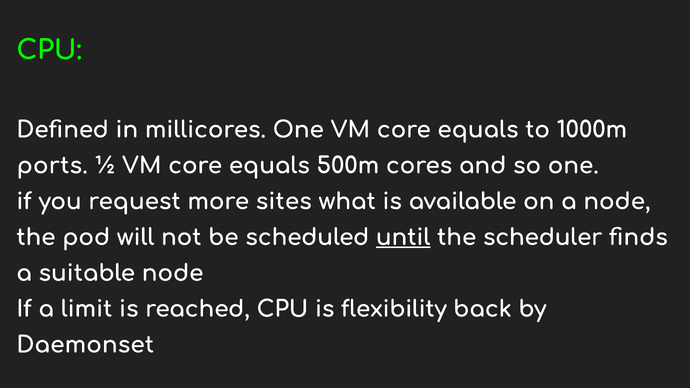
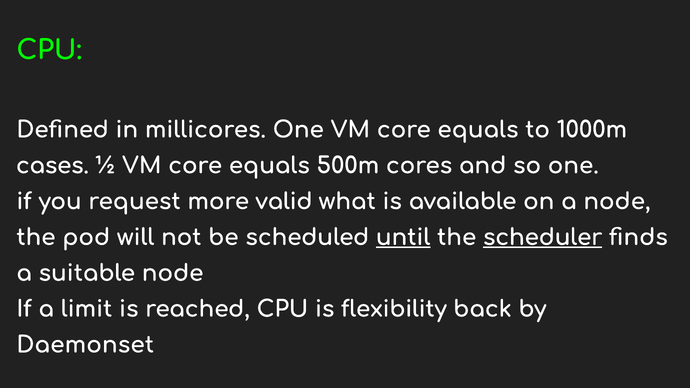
ports: ports -> cases
sites: sites -> valid
scheduler underline: none -> present
